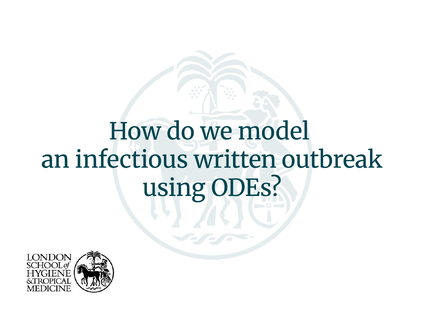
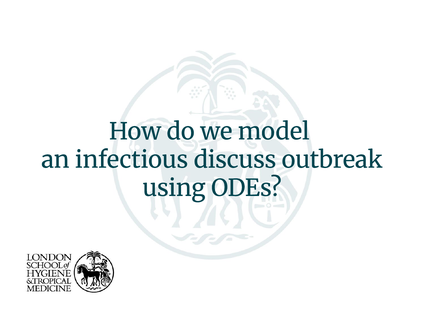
written: written -> discuss
